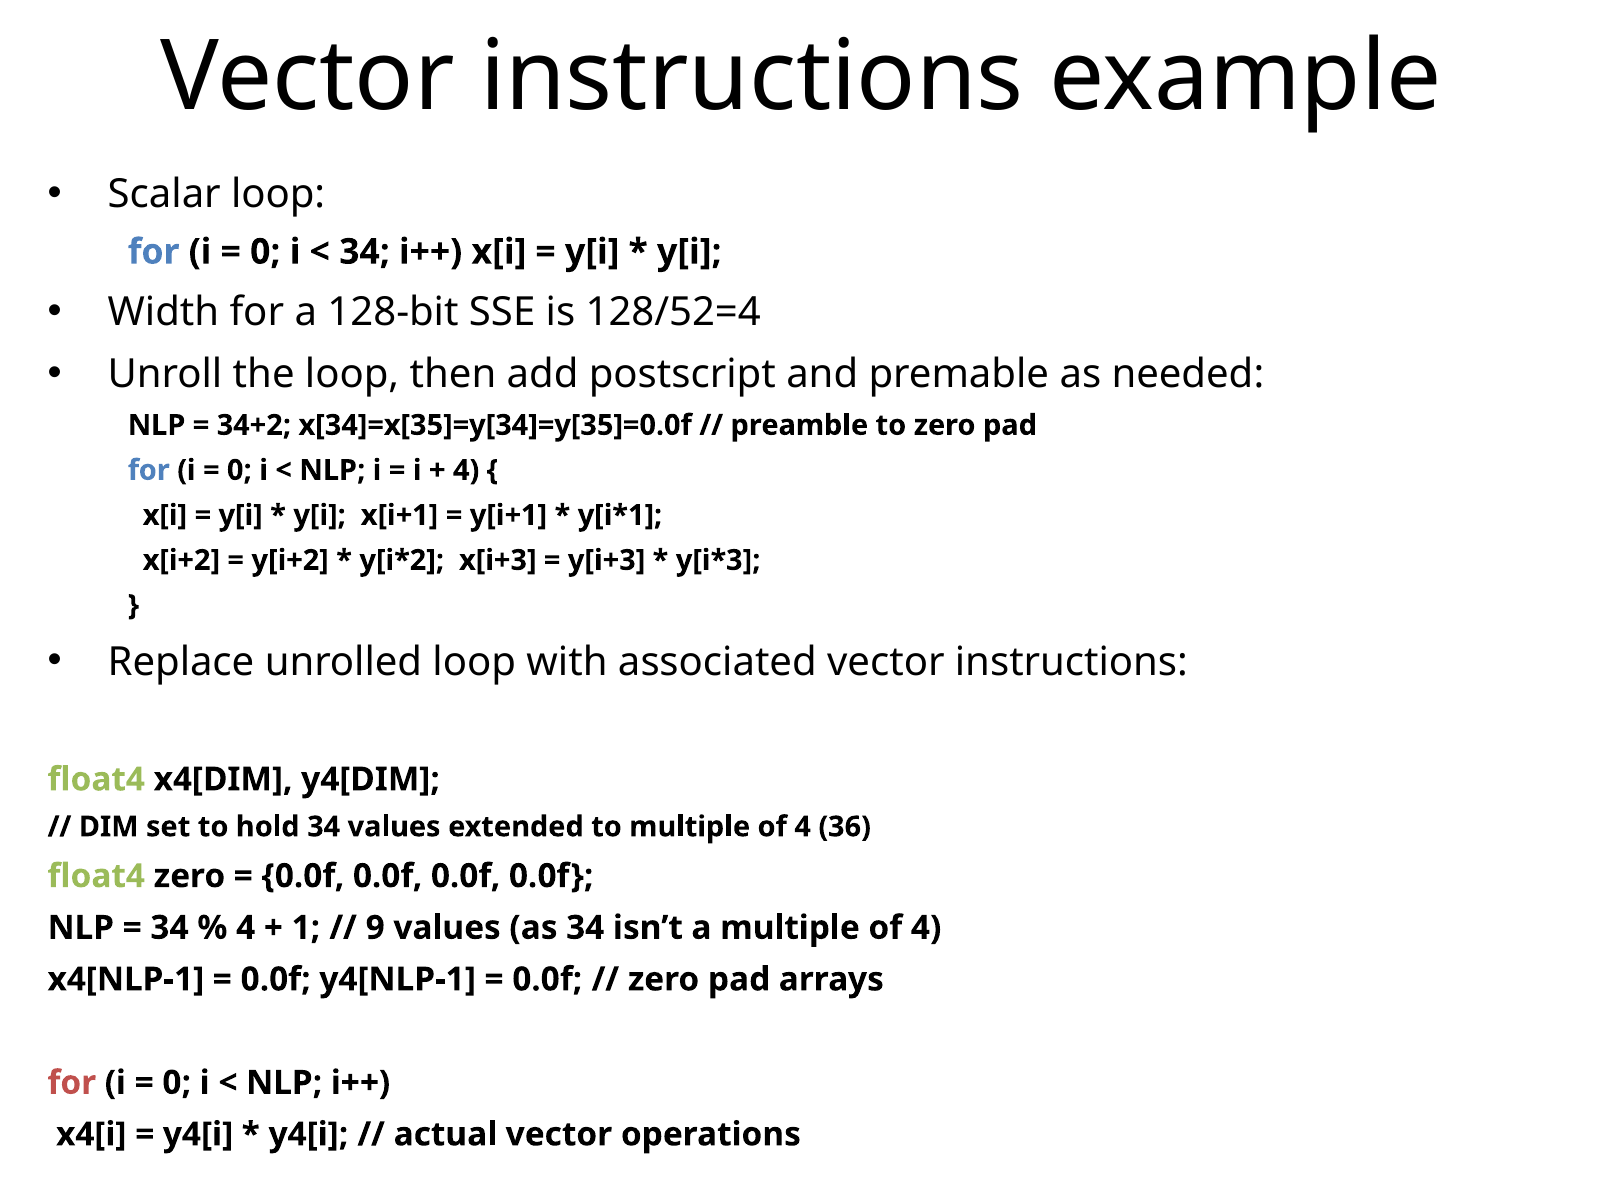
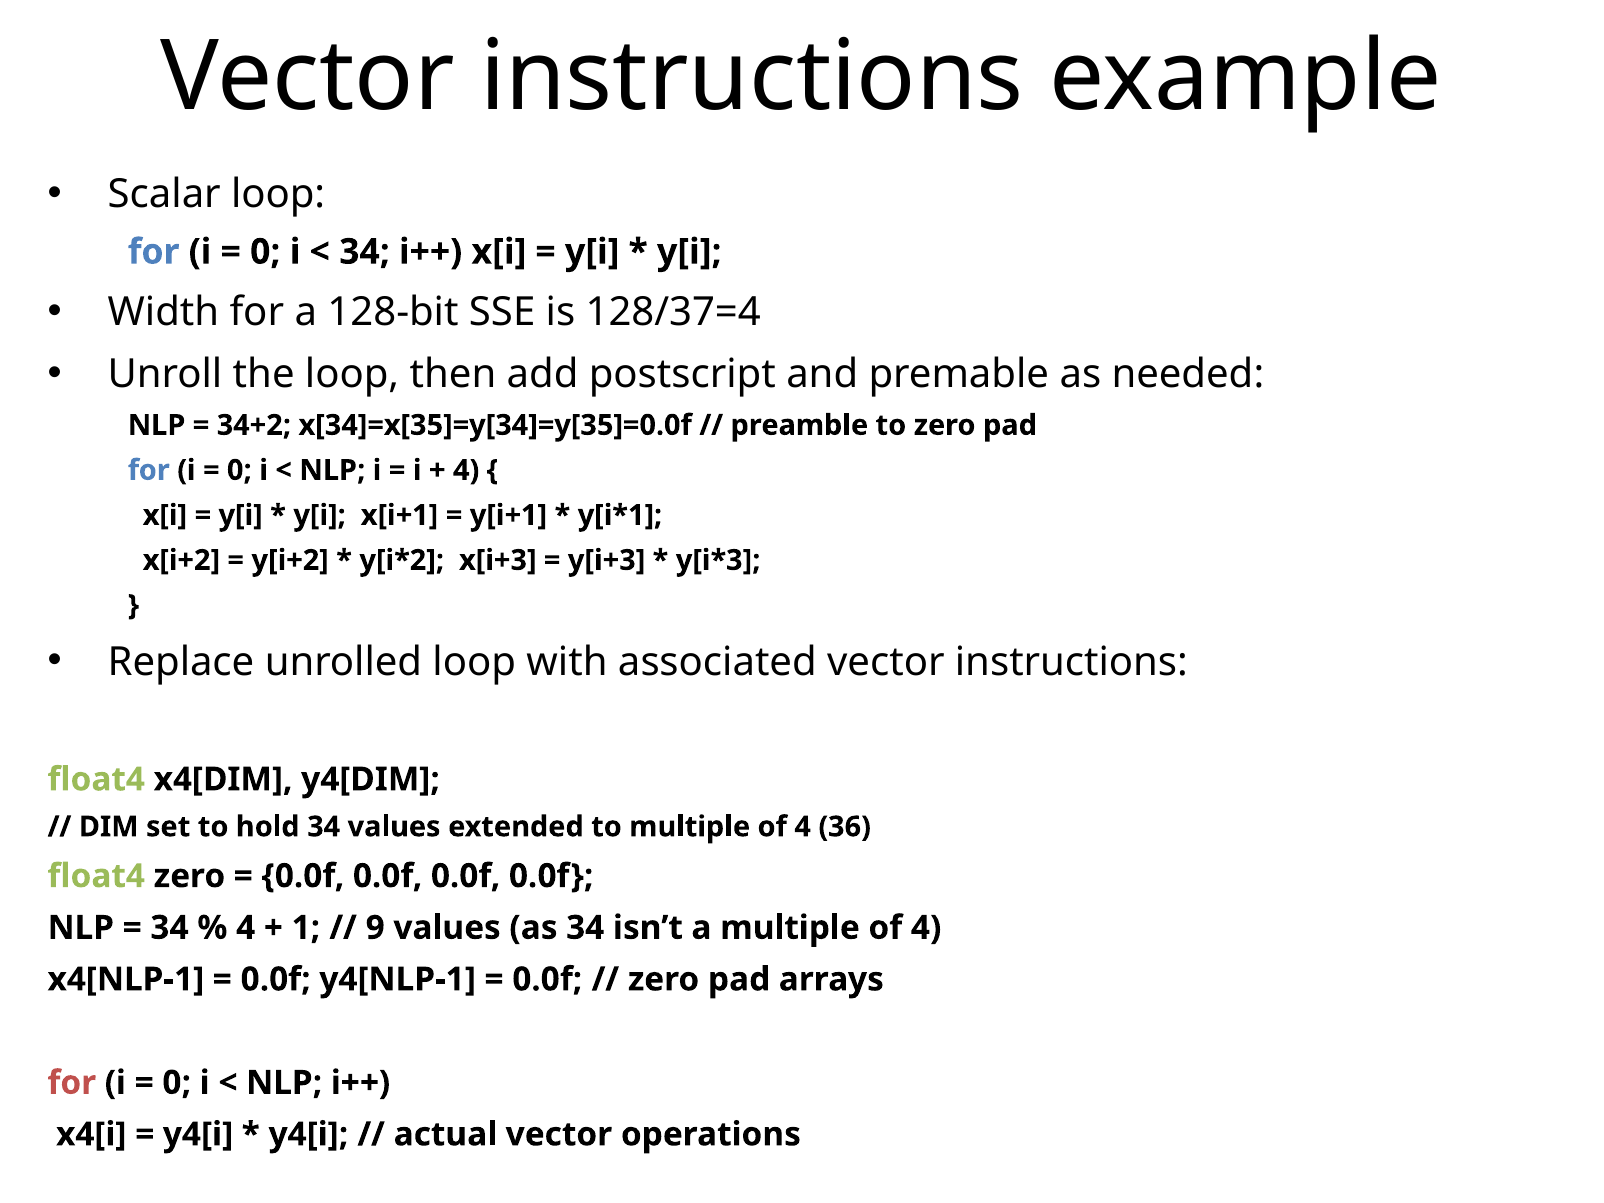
128/52=4: 128/52=4 -> 128/37=4
